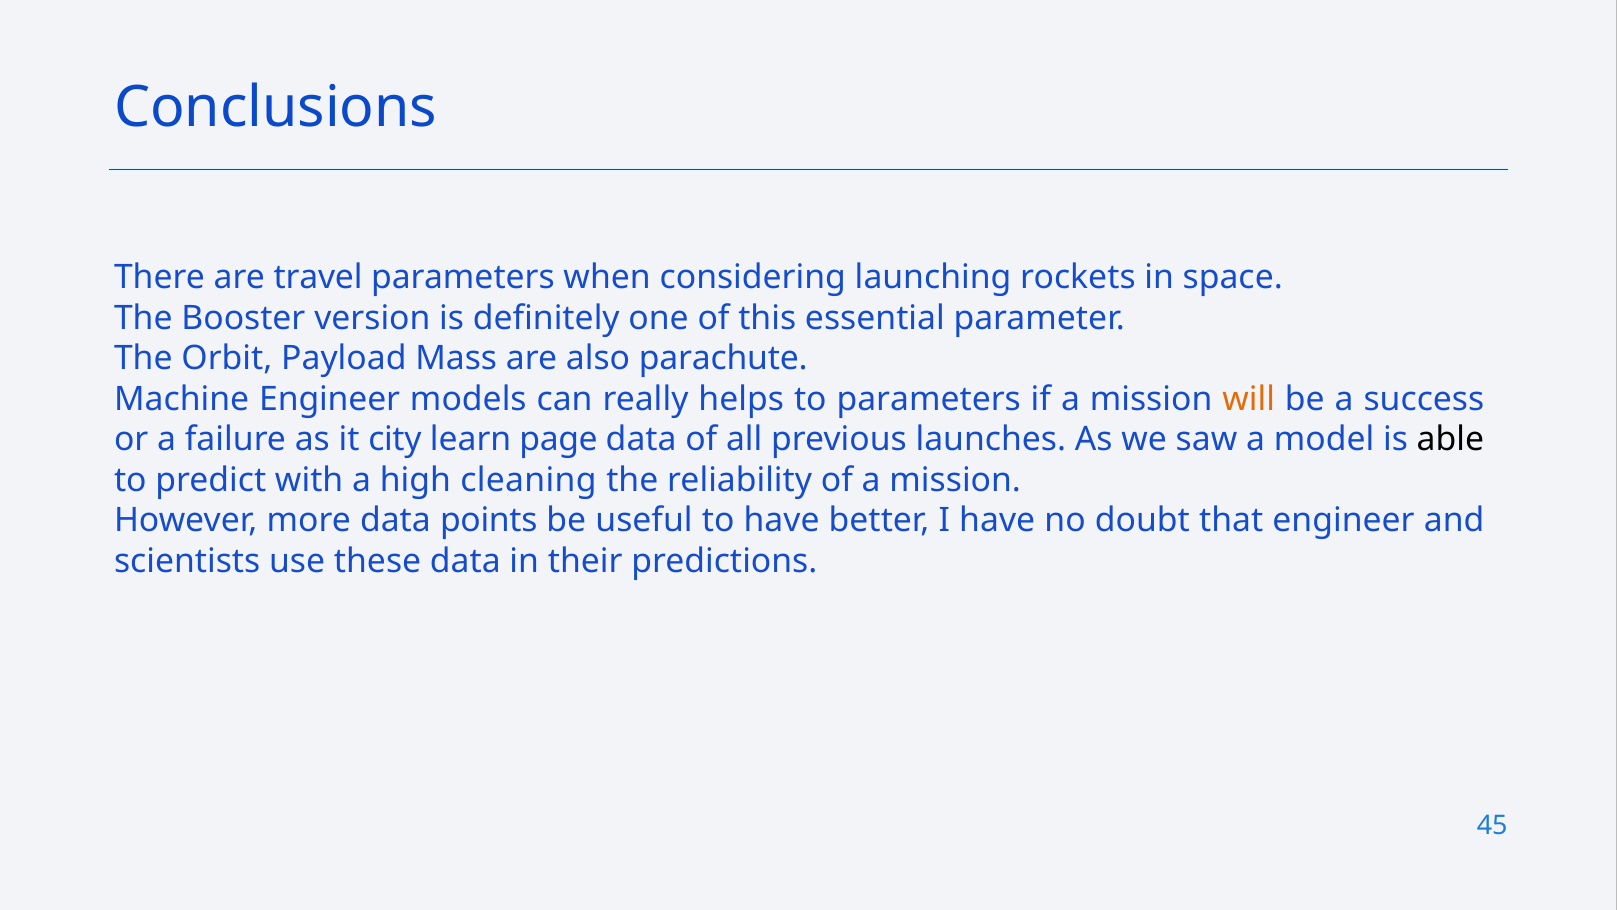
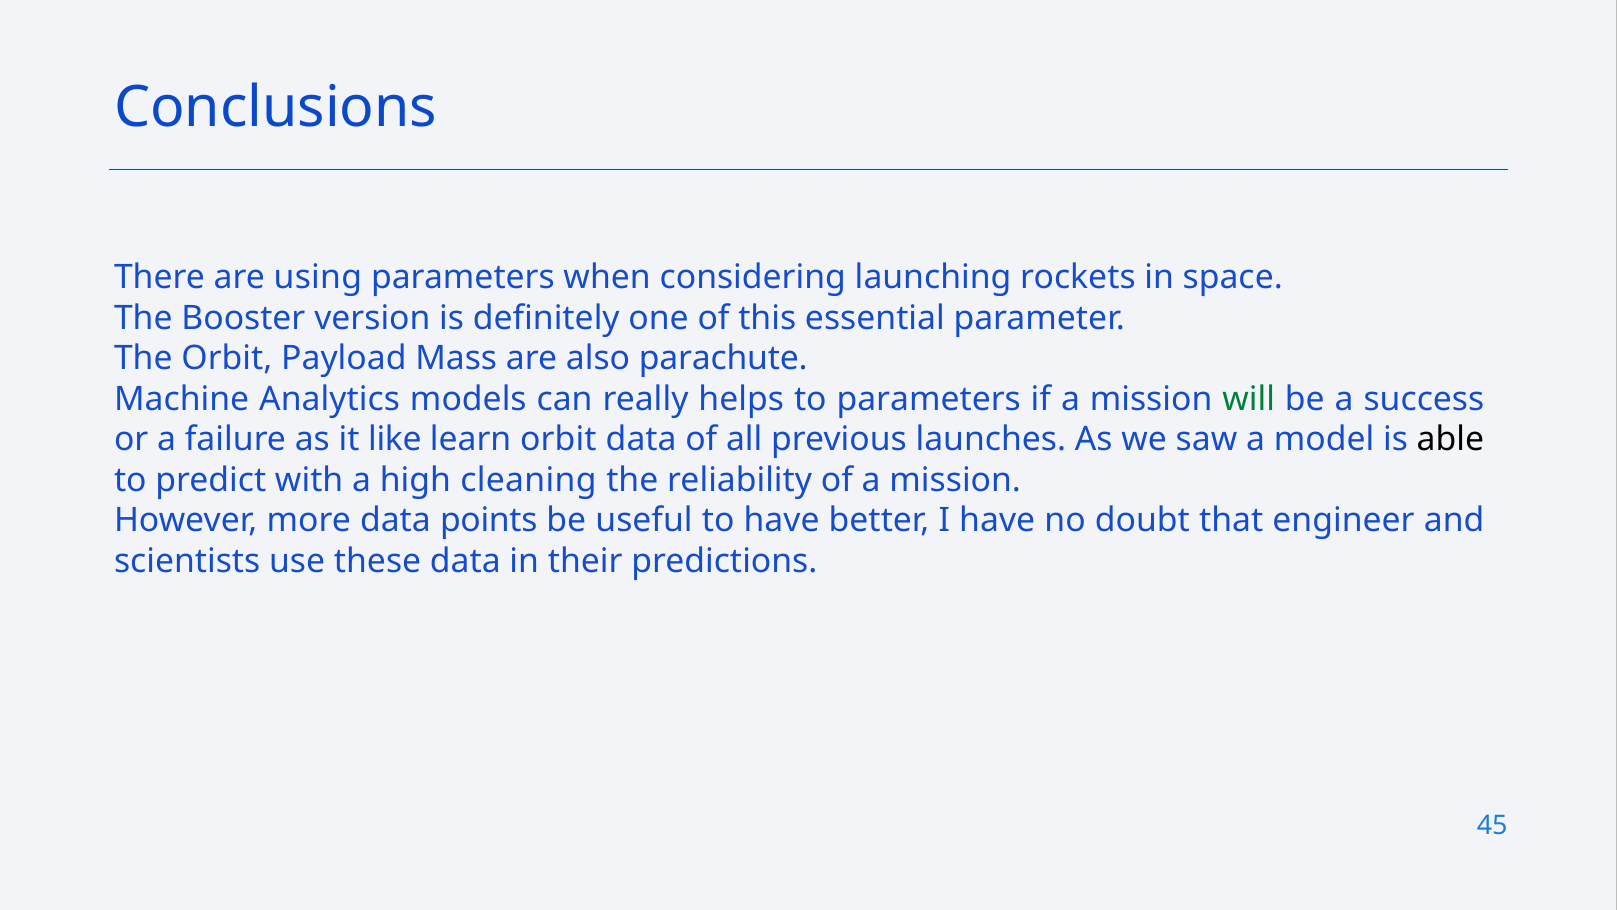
travel: travel -> using
Machine Engineer: Engineer -> Analytics
will colour: orange -> green
city: city -> like
learn page: page -> orbit
